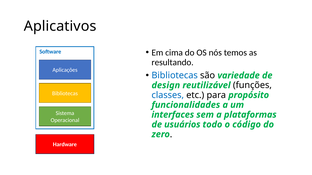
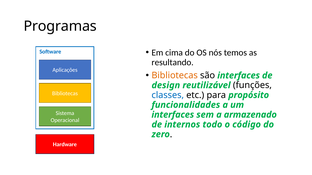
Aplicativos: Aplicativos -> Programas
Bibliotecas at (175, 76) colour: blue -> orange
são variedade: variedade -> interfaces
plataformas: plataformas -> armazenado
usuários: usuários -> internos
